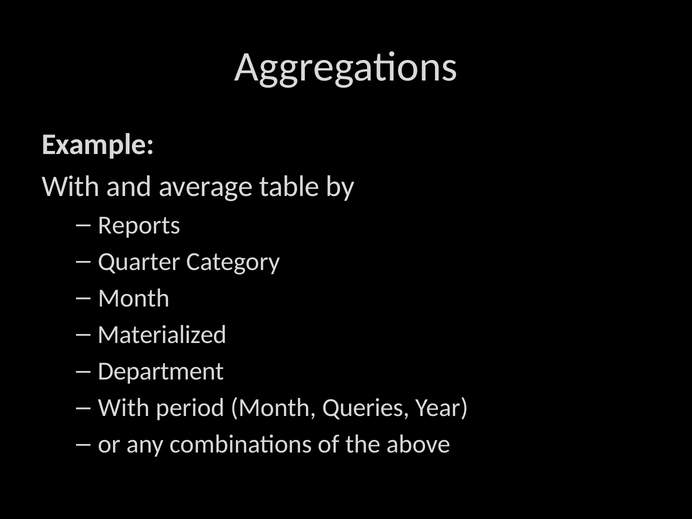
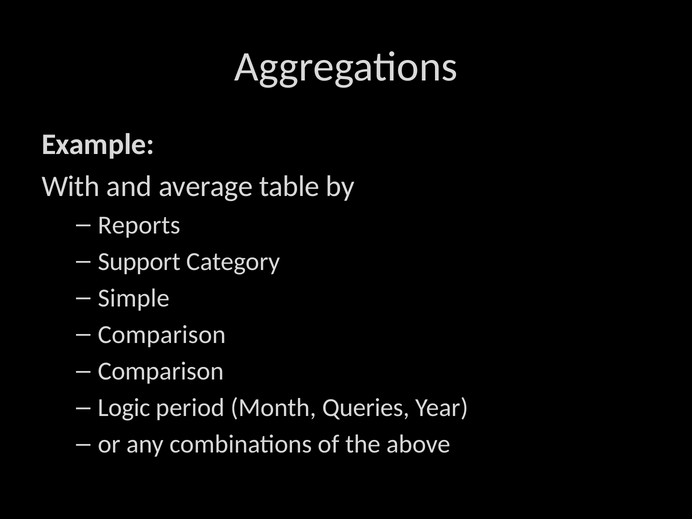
Quarter: Quarter -> Support
Month at (134, 298): Month -> Simple
Materialized at (162, 335): Materialized -> Comparison
Department at (161, 371): Department -> Comparison
With at (124, 408): With -> Logic
